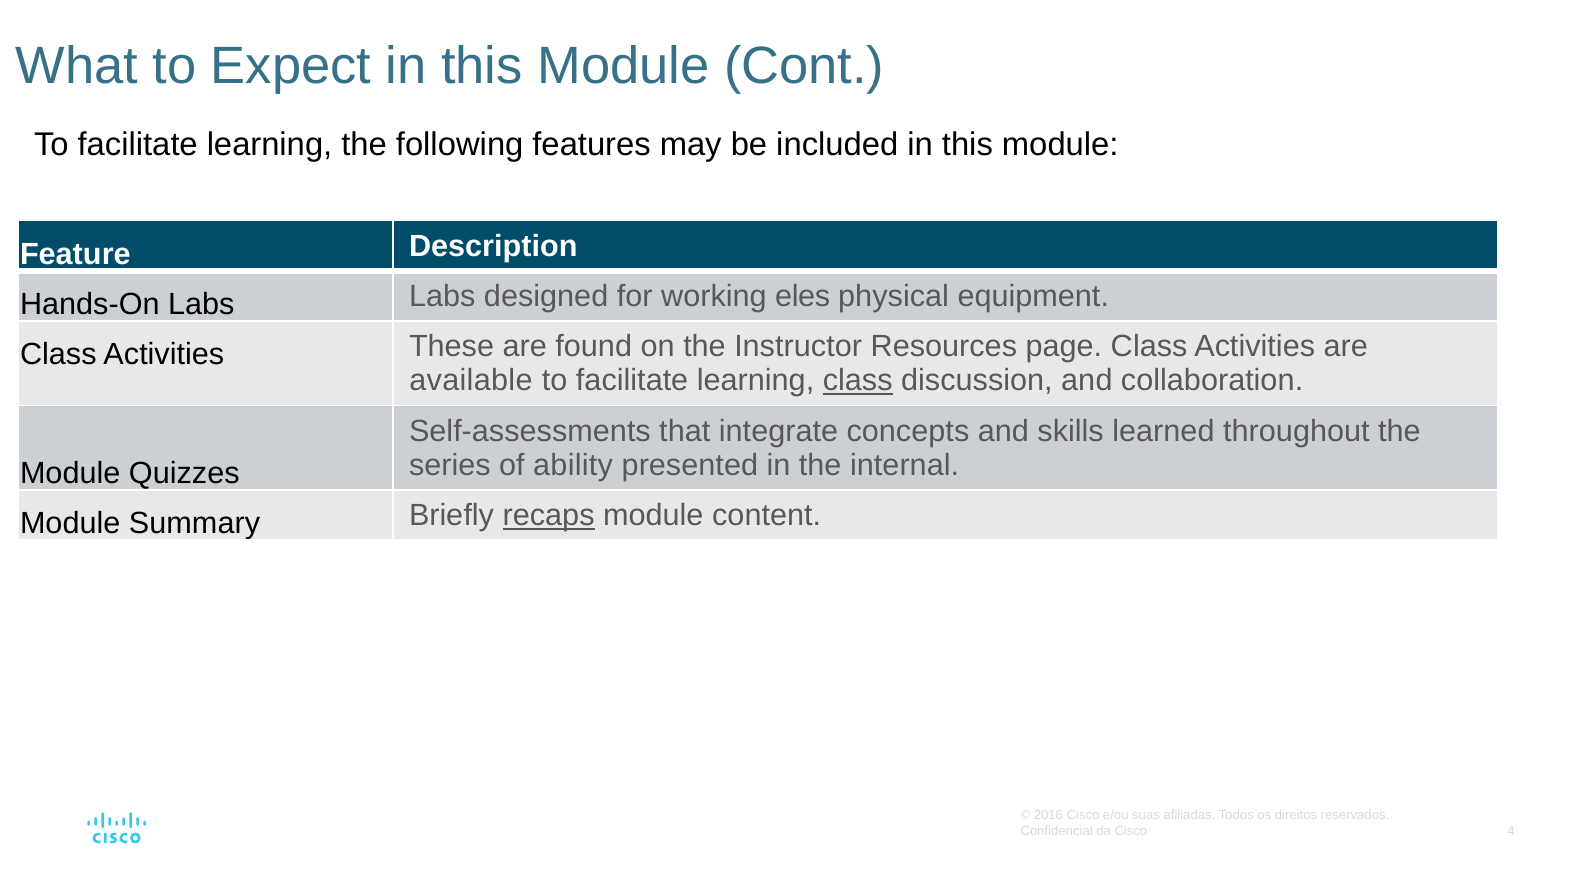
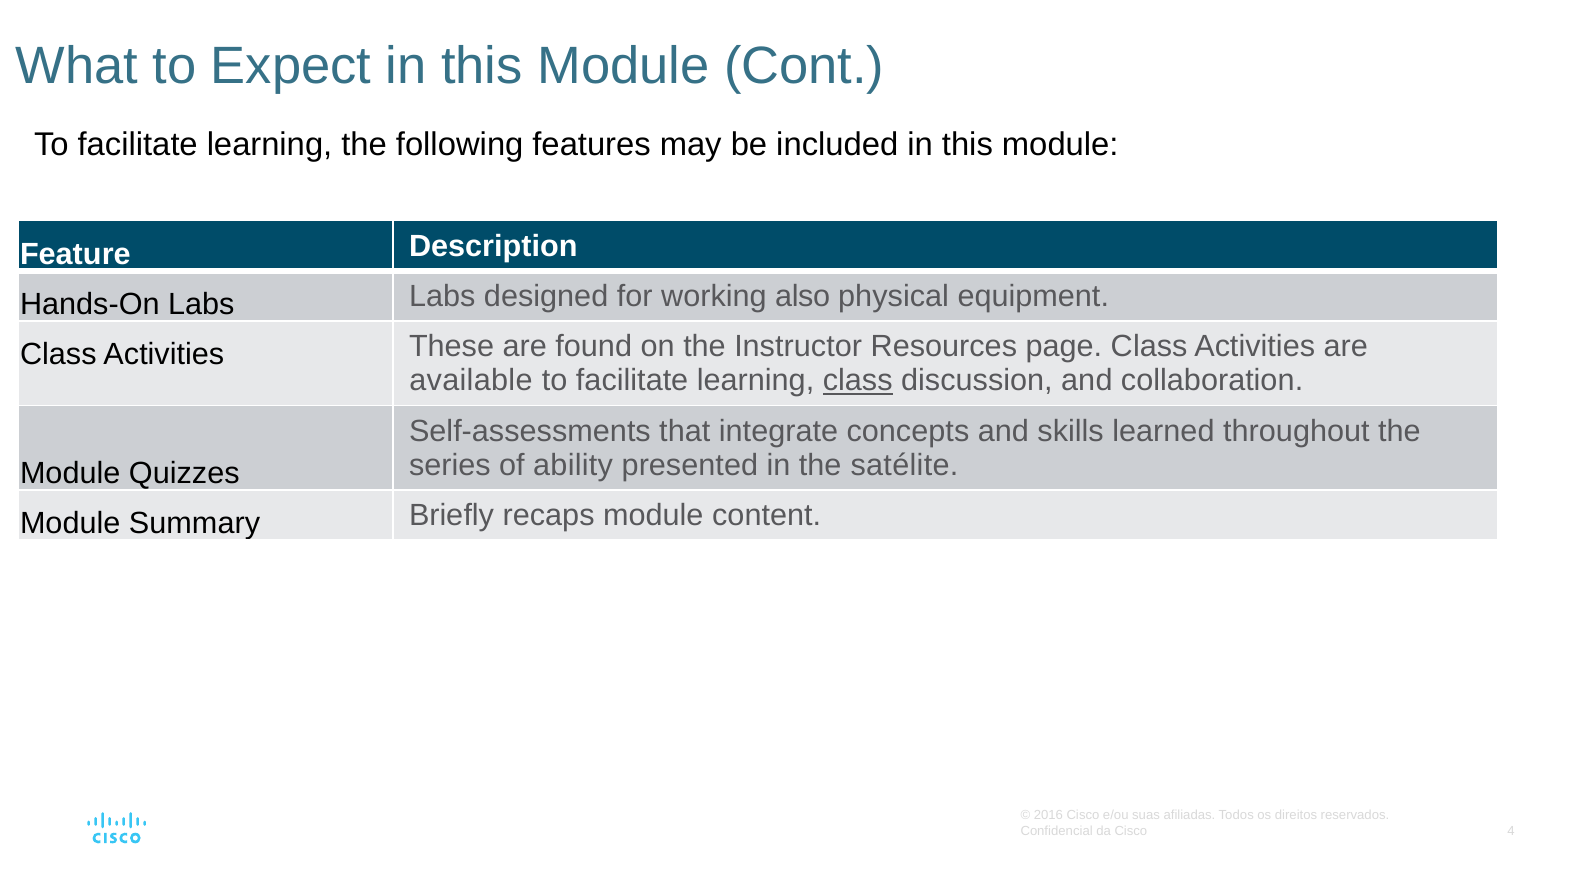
eles: eles -> also
internal: internal -> satélite
recaps underline: present -> none
